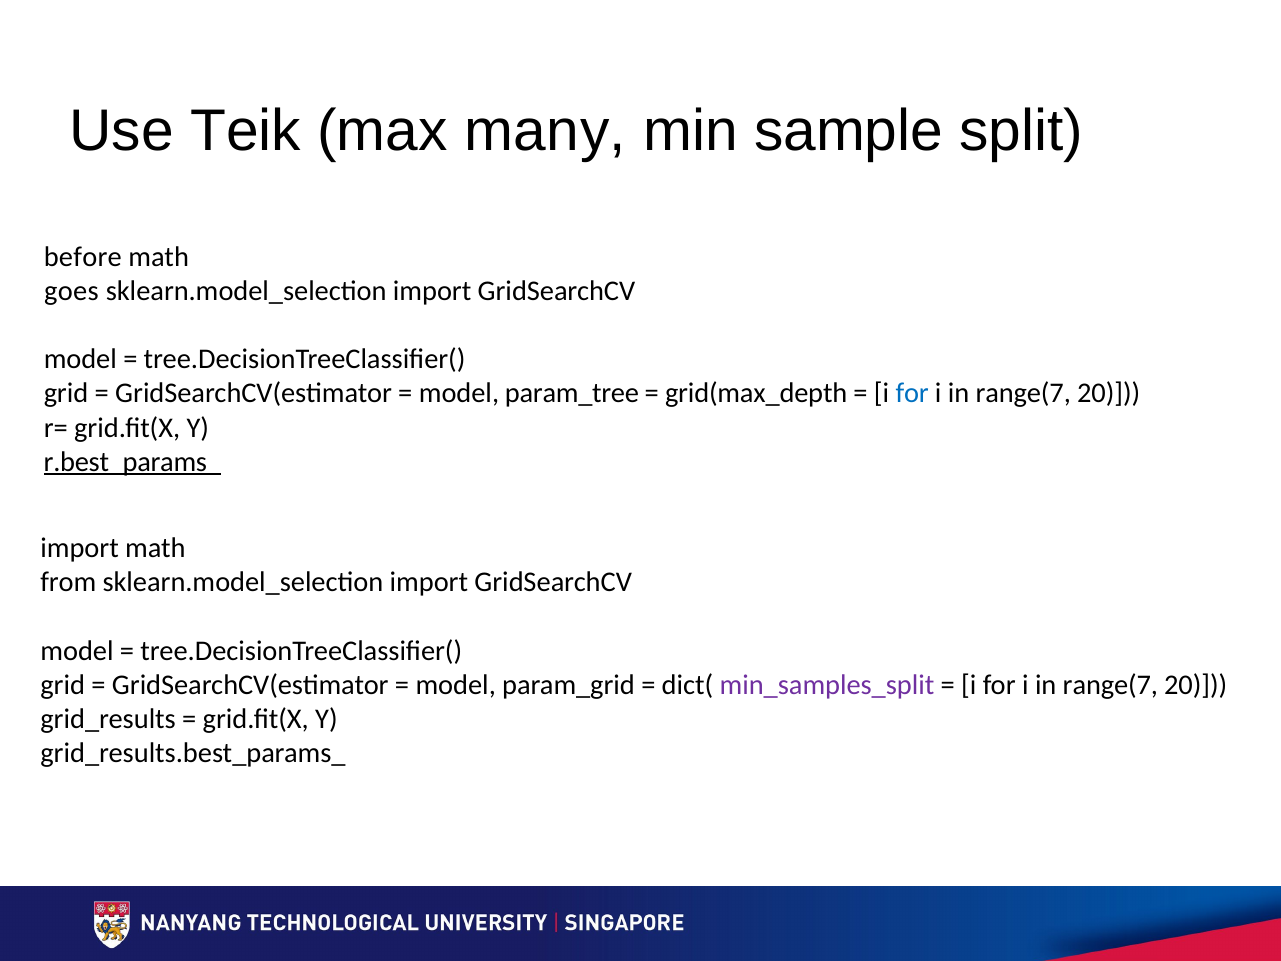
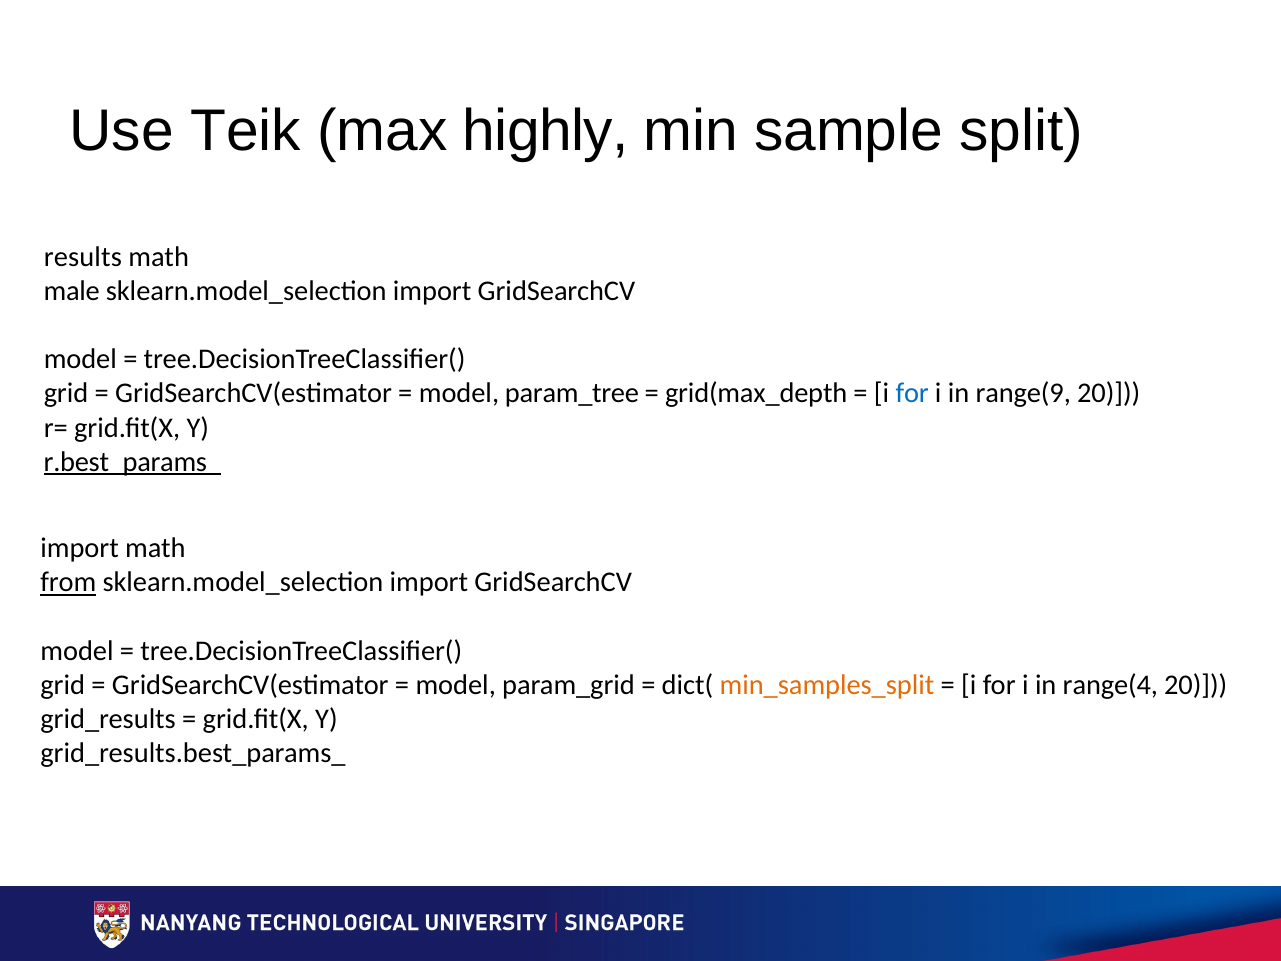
many: many -> highly
before: before -> results
goes: goes -> male
range(7 at (1023, 393): range(7 -> range(9
from underline: none -> present
min_samples_split colour: purple -> orange
range(7 at (1110, 685): range(7 -> range(4
